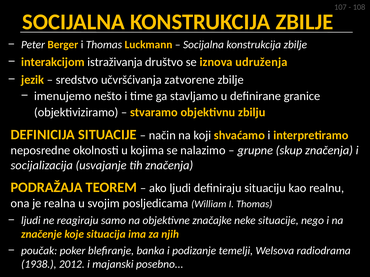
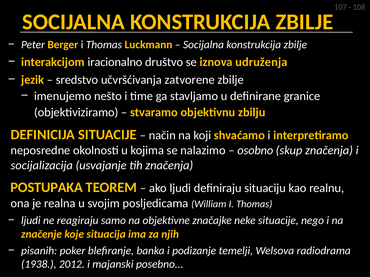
istraživanja: istraživanja -> iracionalno
grupne: grupne -> osobno
PODRAŽAJA: PODRAŽAJA -> POSTUPAKA
poučak: poučak -> pisanih
